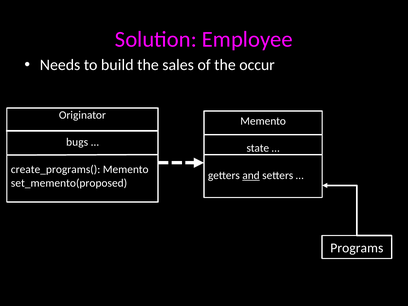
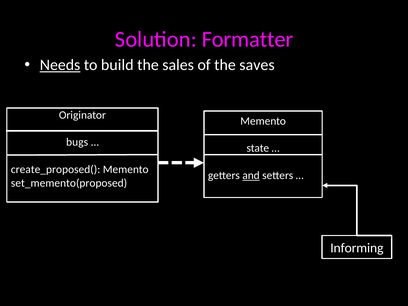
Employee: Employee -> Formatter
Needs underline: none -> present
occur: occur -> saves
create_programs(: create_programs( -> create_proposed(
Programs: Programs -> Informing
